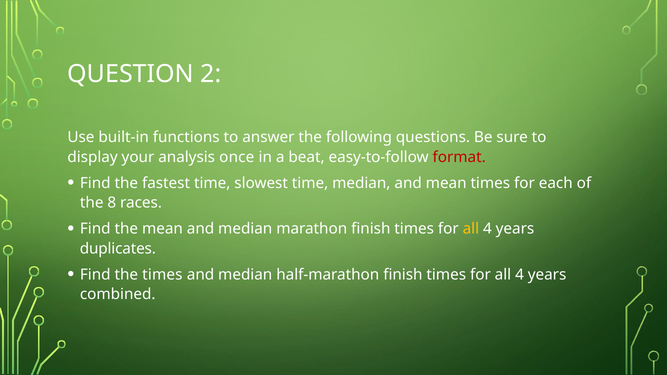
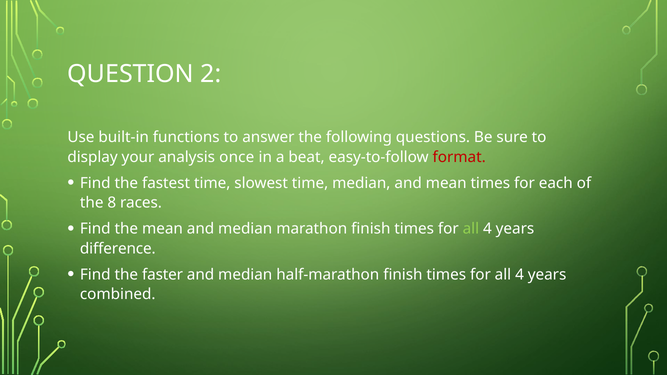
all at (471, 229) colour: yellow -> light green
duplicates: duplicates -> difference
the times: times -> faster
